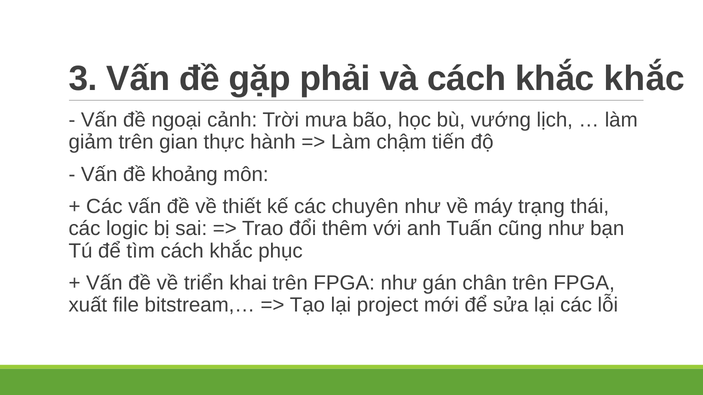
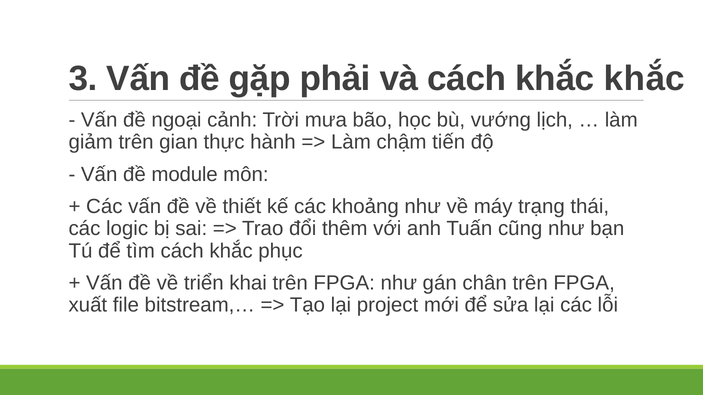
khoảng: khoảng -> module
chuyên: chuyên -> khoảng
